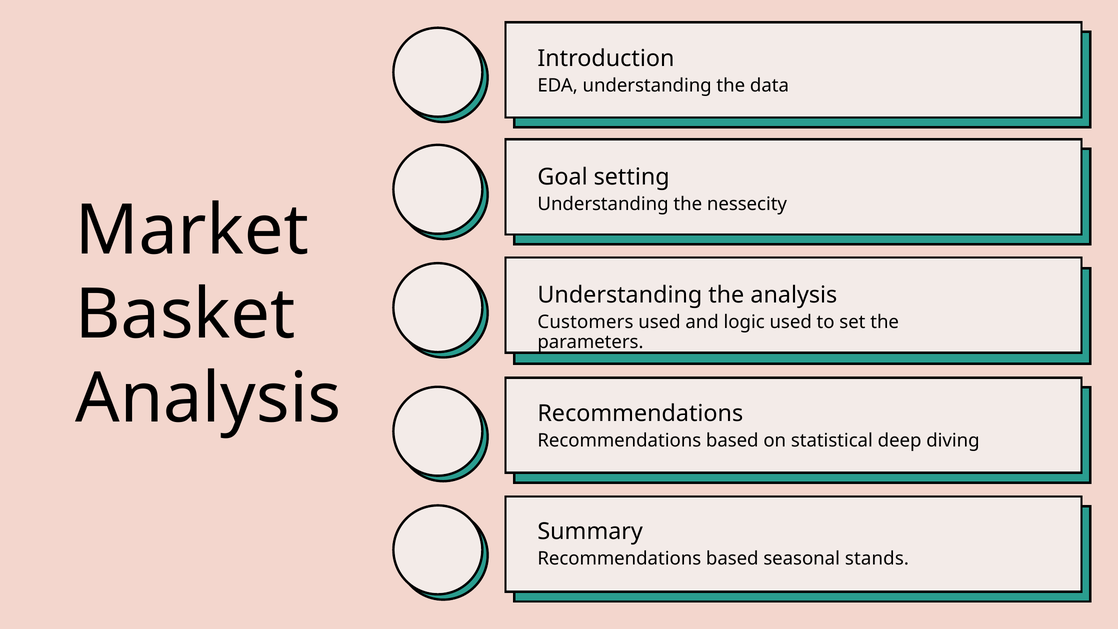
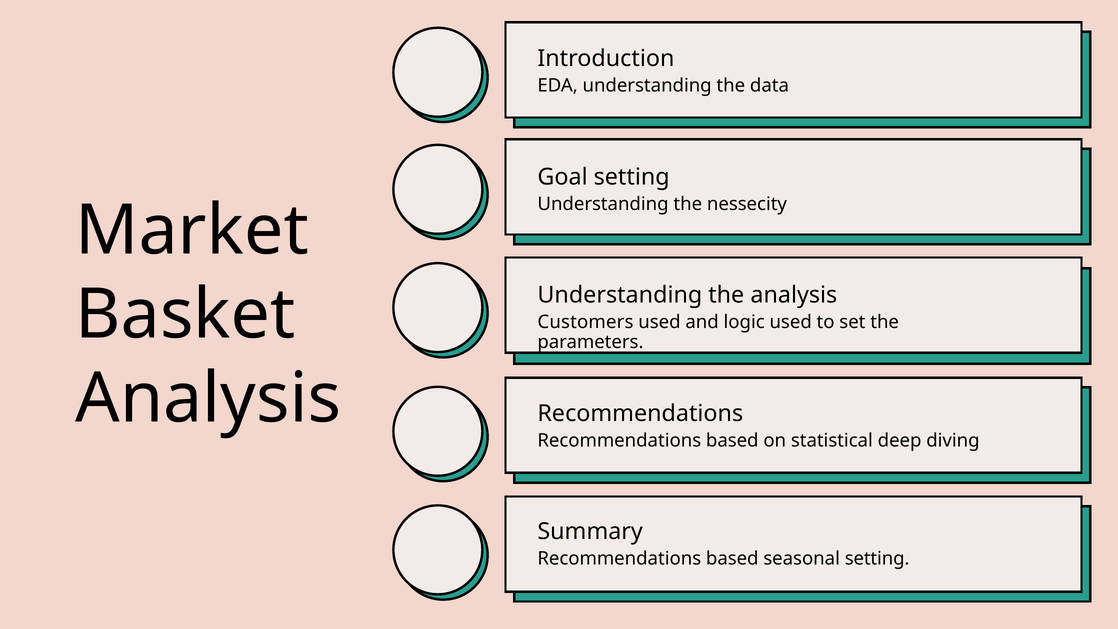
seasonal stands: stands -> setting
